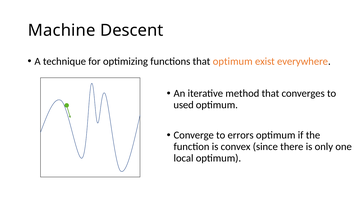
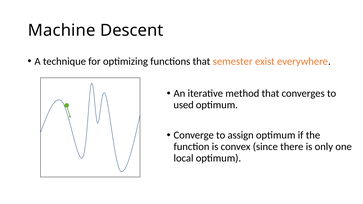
that optimum: optimum -> semester
errors: errors -> assign
